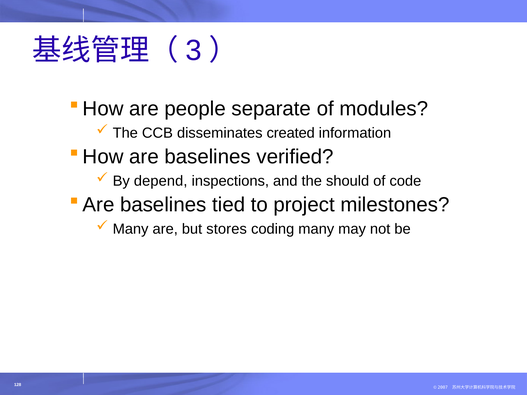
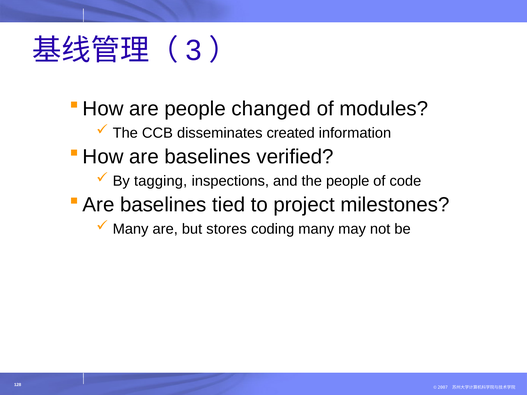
separate: separate -> changed
depend: depend -> tagging
the should: should -> people
